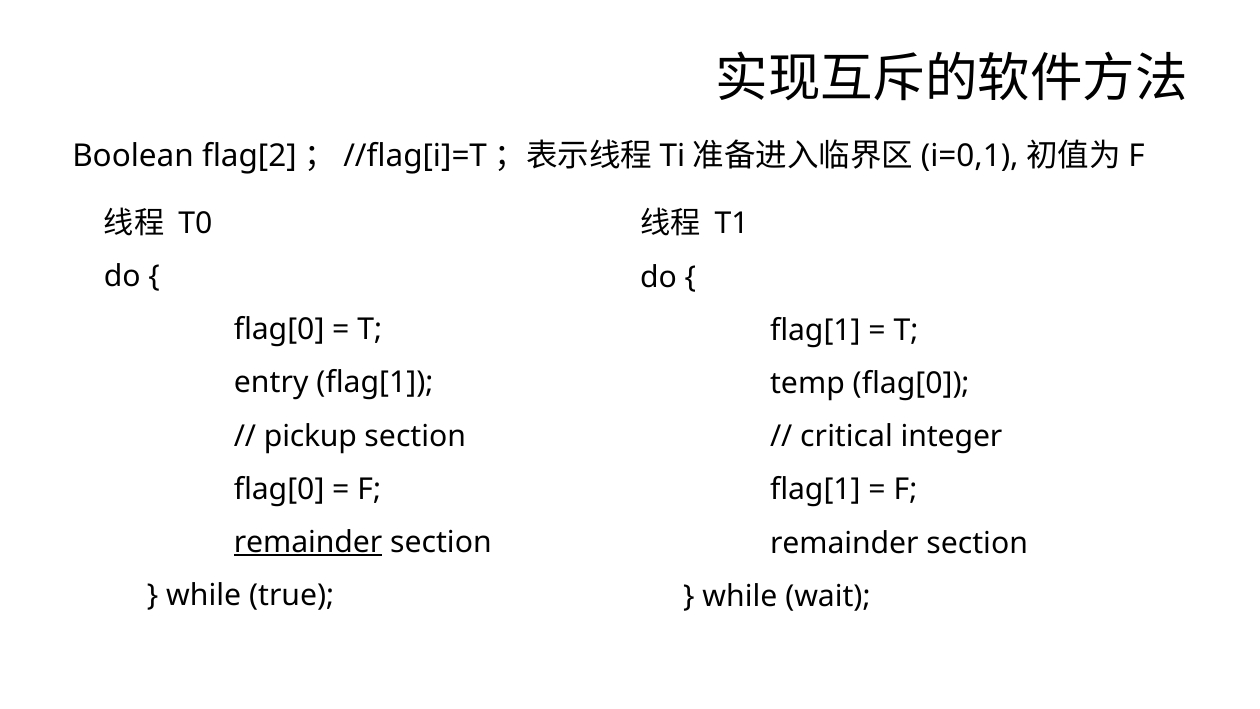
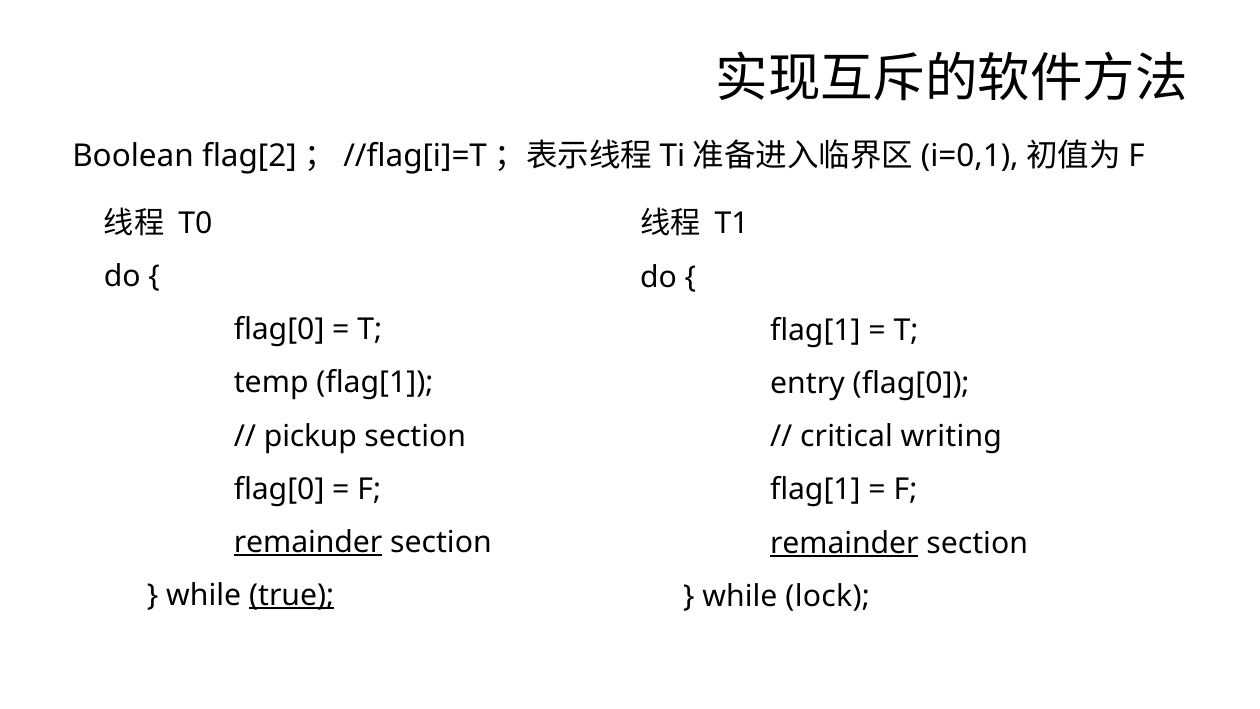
entry: entry -> temp
temp: temp -> entry
integer: integer -> writing
remainder at (844, 543) underline: none -> present
true underline: none -> present
wait: wait -> lock
